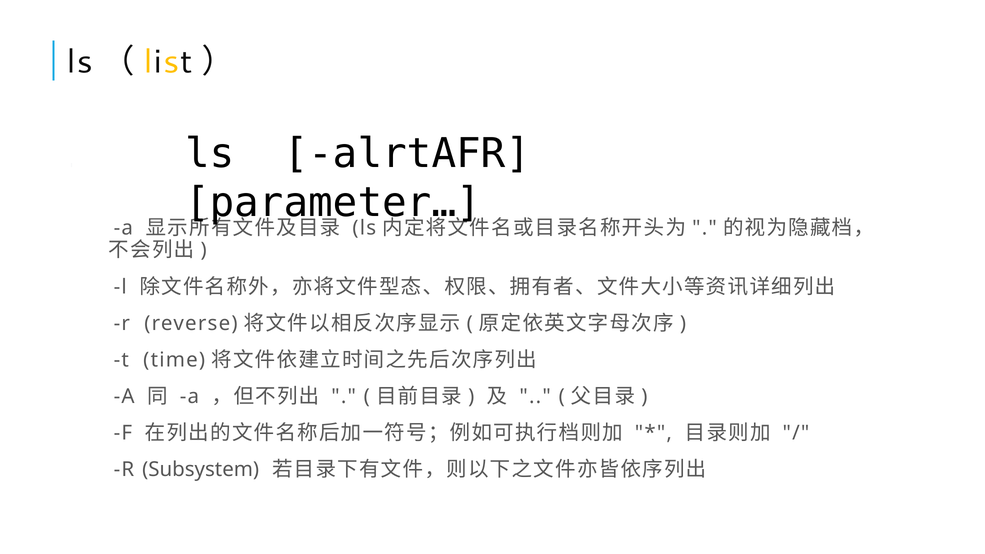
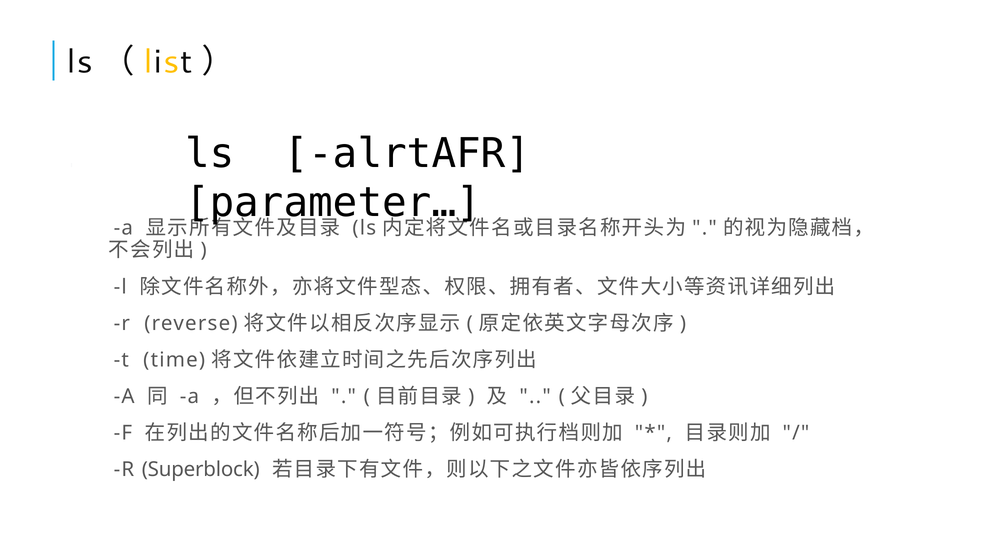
Subsystem: Subsystem -> Superblock
